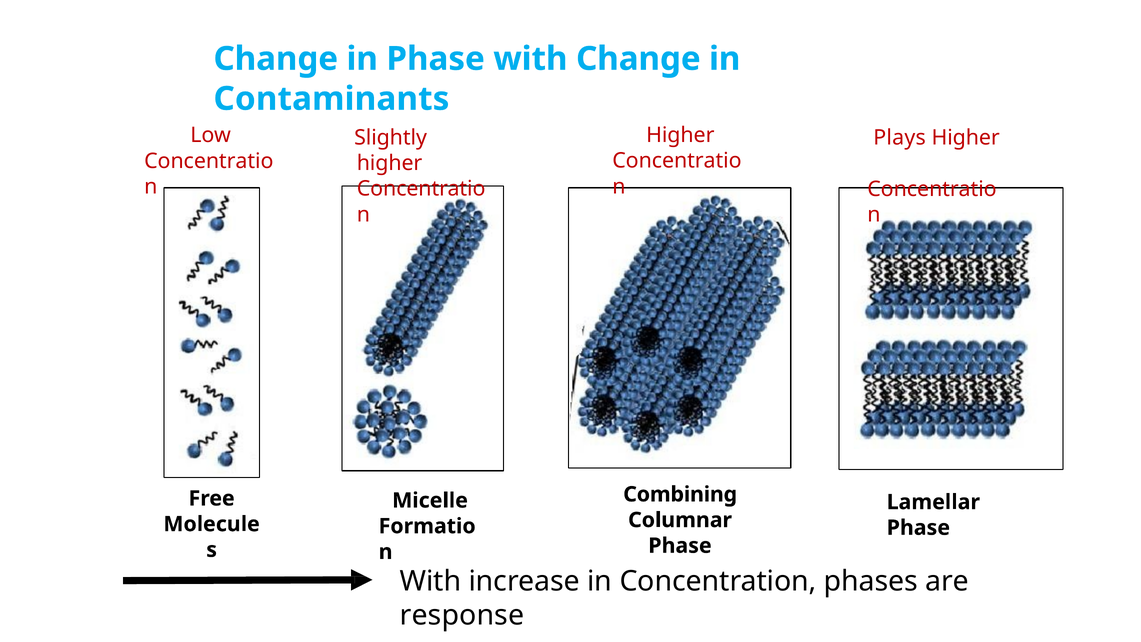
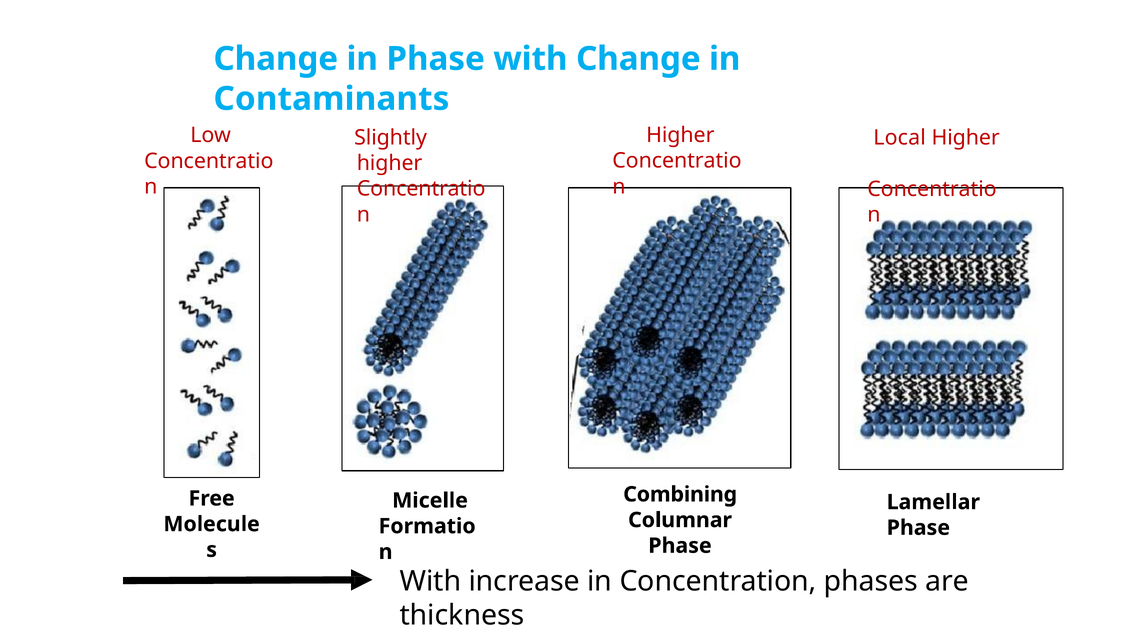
Plays: Plays -> Local
response: response -> thickness
